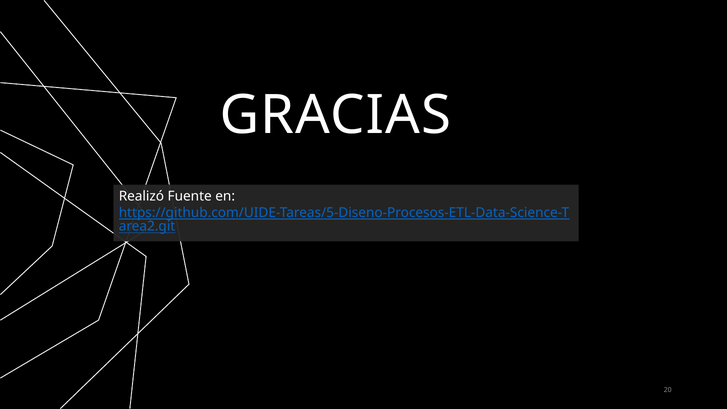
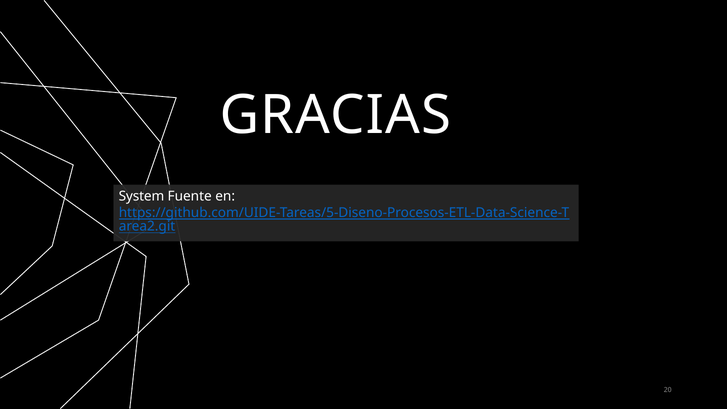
Realizó: Realizó -> System
